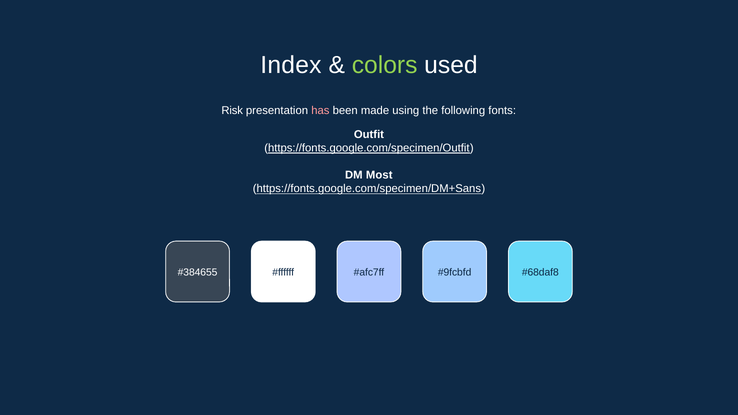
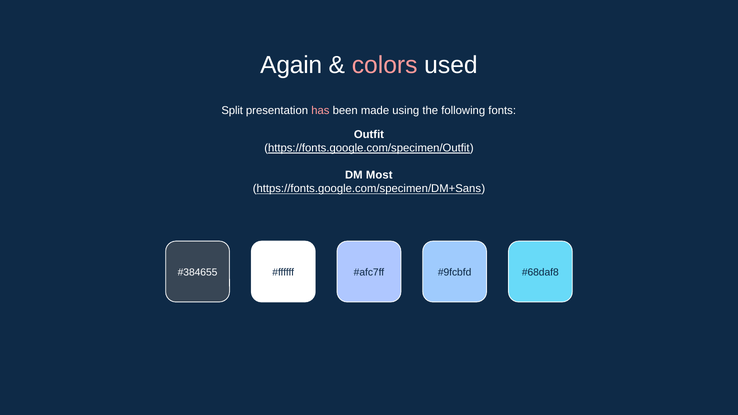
Index: Index -> Again
colors colour: light green -> pink
Risk: Risk -> Split
